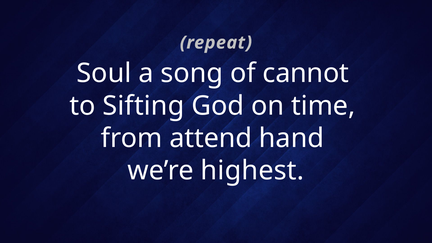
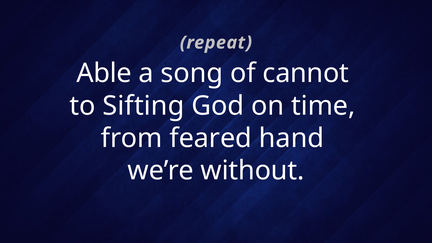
Soul: Soul -> Able
attend: attend -> feared
highest: highest -> without
